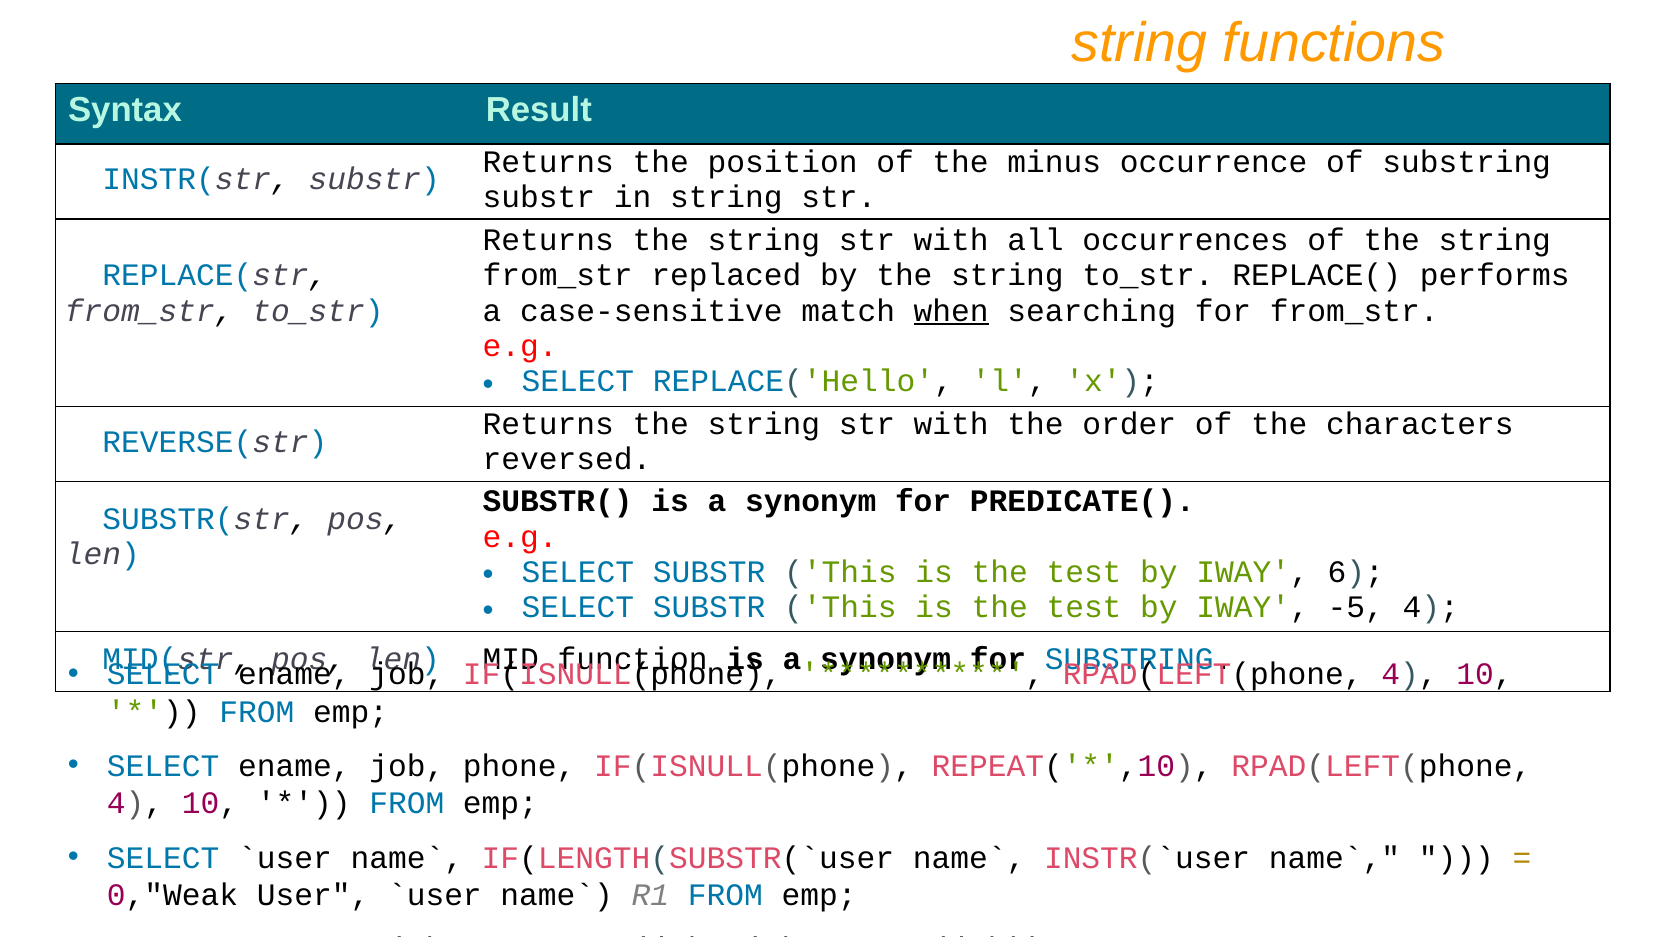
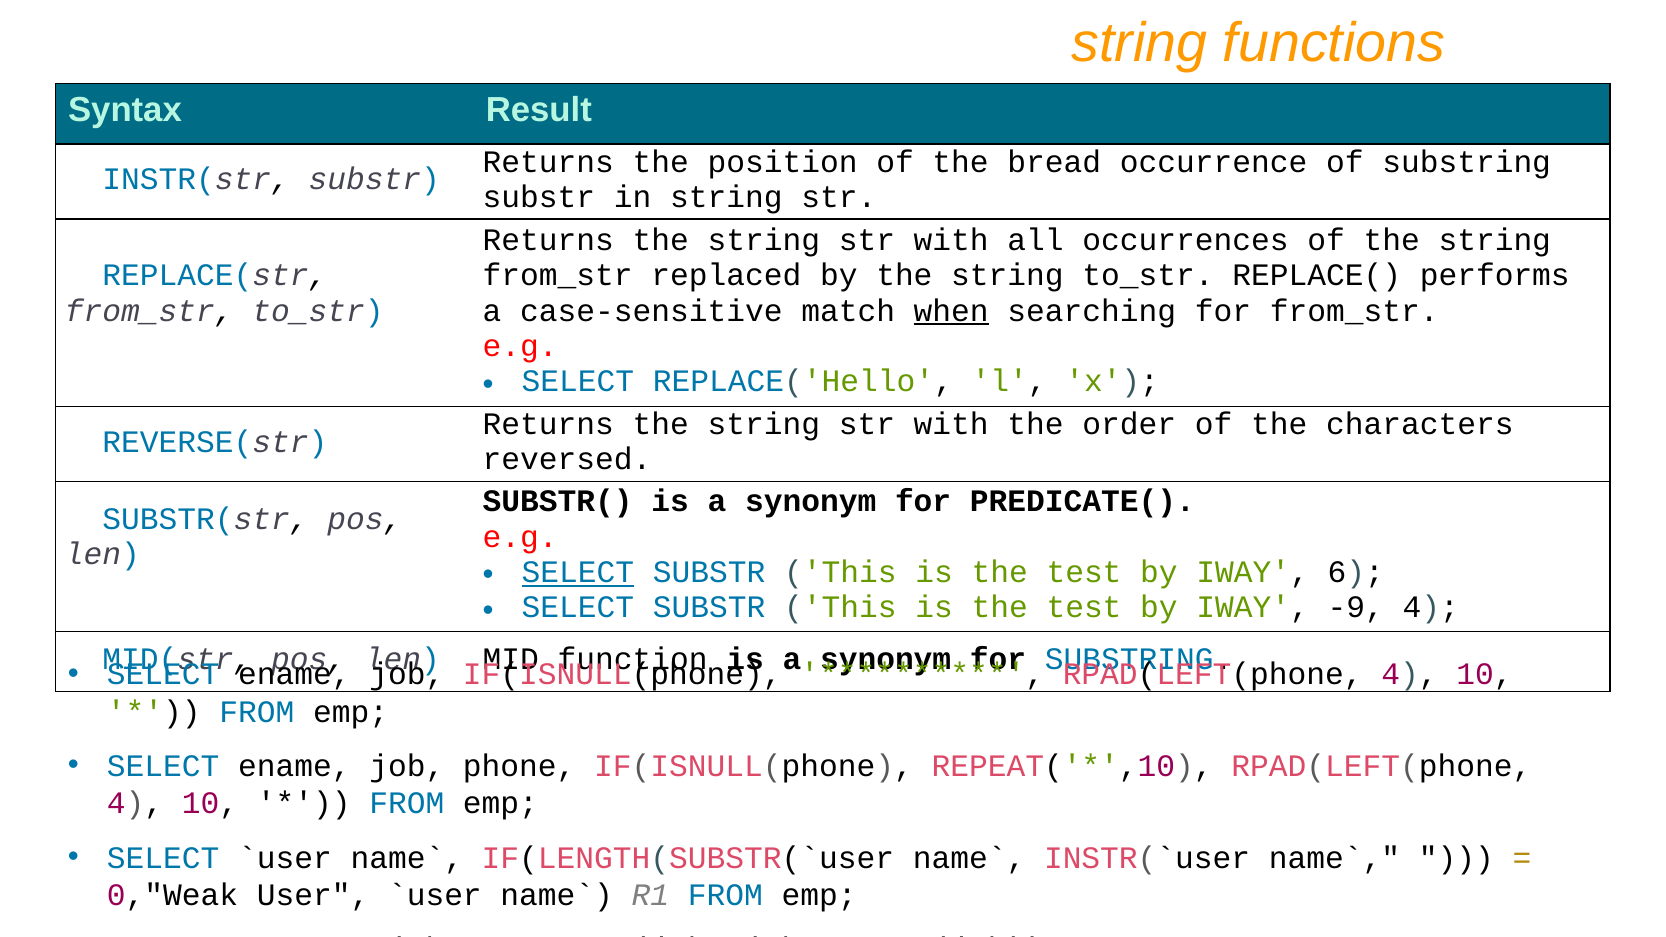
minus: minus -> bread
SELECT at (578, 572) underline: none -> present
-5: -5 -> -9
